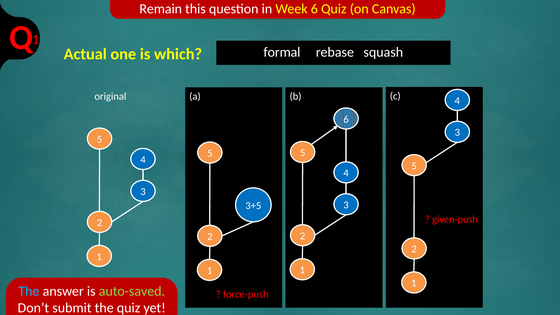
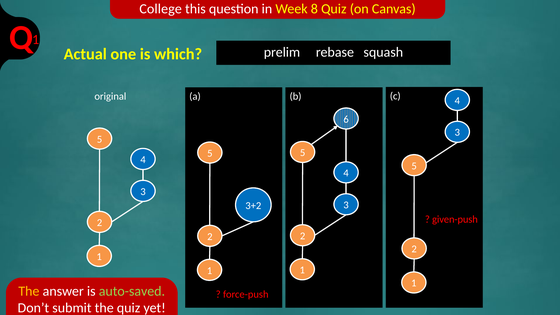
Remain: Remain -> College
Week 6: 6 -> 8
formal: formal -> prelim
3+5: 3+5 -> 3+2
The at (29, 291) colour: light blue -> yellow
